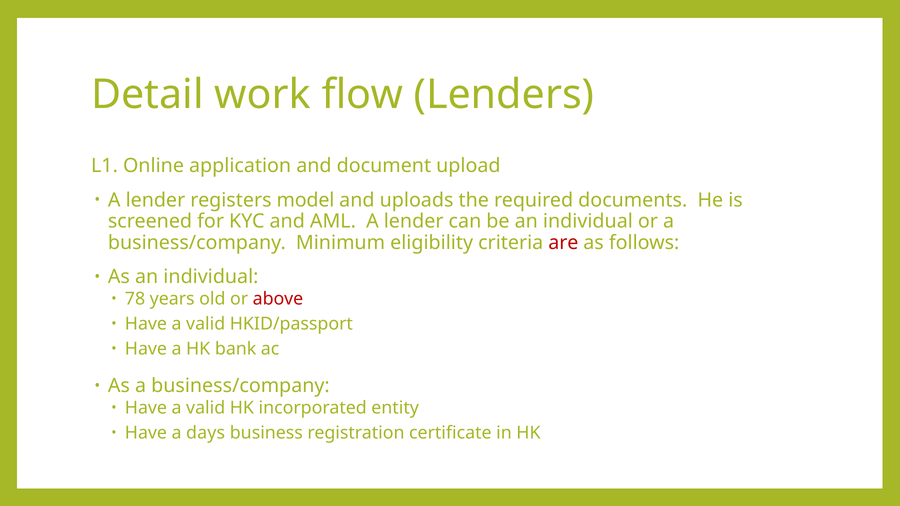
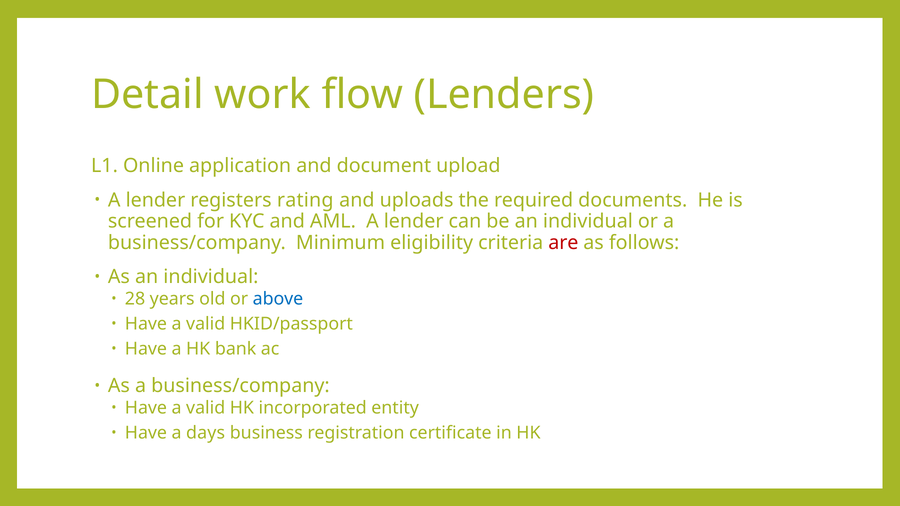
model: model -> rating
78: 78 -> 28
above colour: red -> blue
